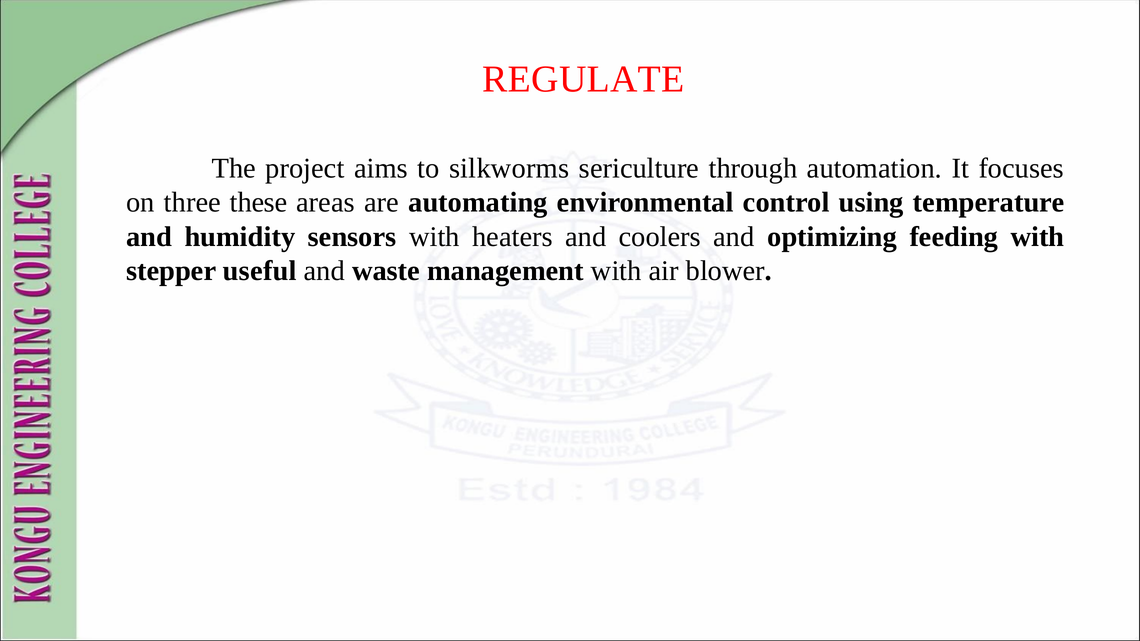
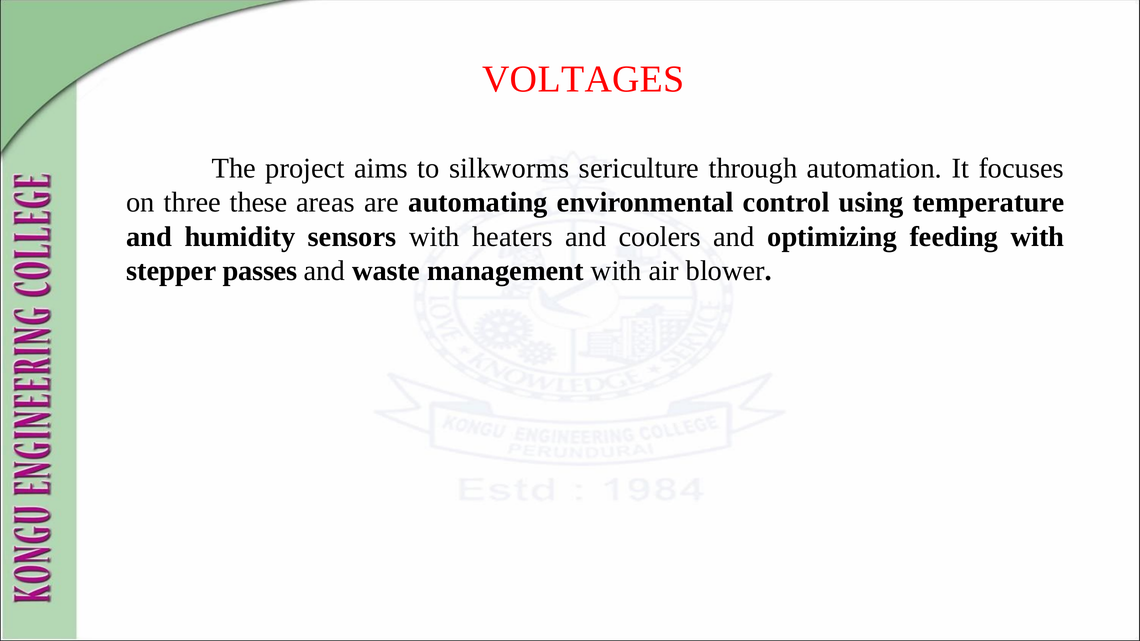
REGULATE: REGULATE -> VOLTAGES
useful: useful -> passes
